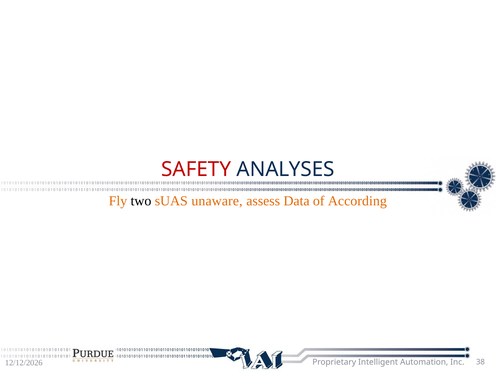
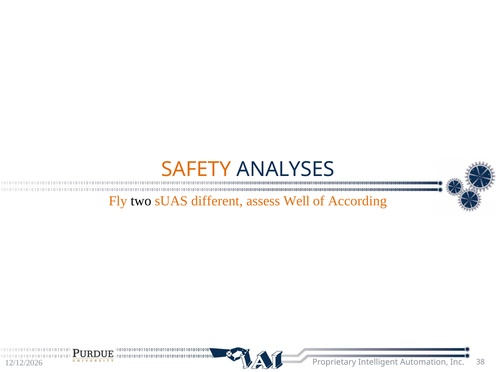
SAFETY colour: red -> orange
unaware: unaware -> different
Data: Data -> Well
